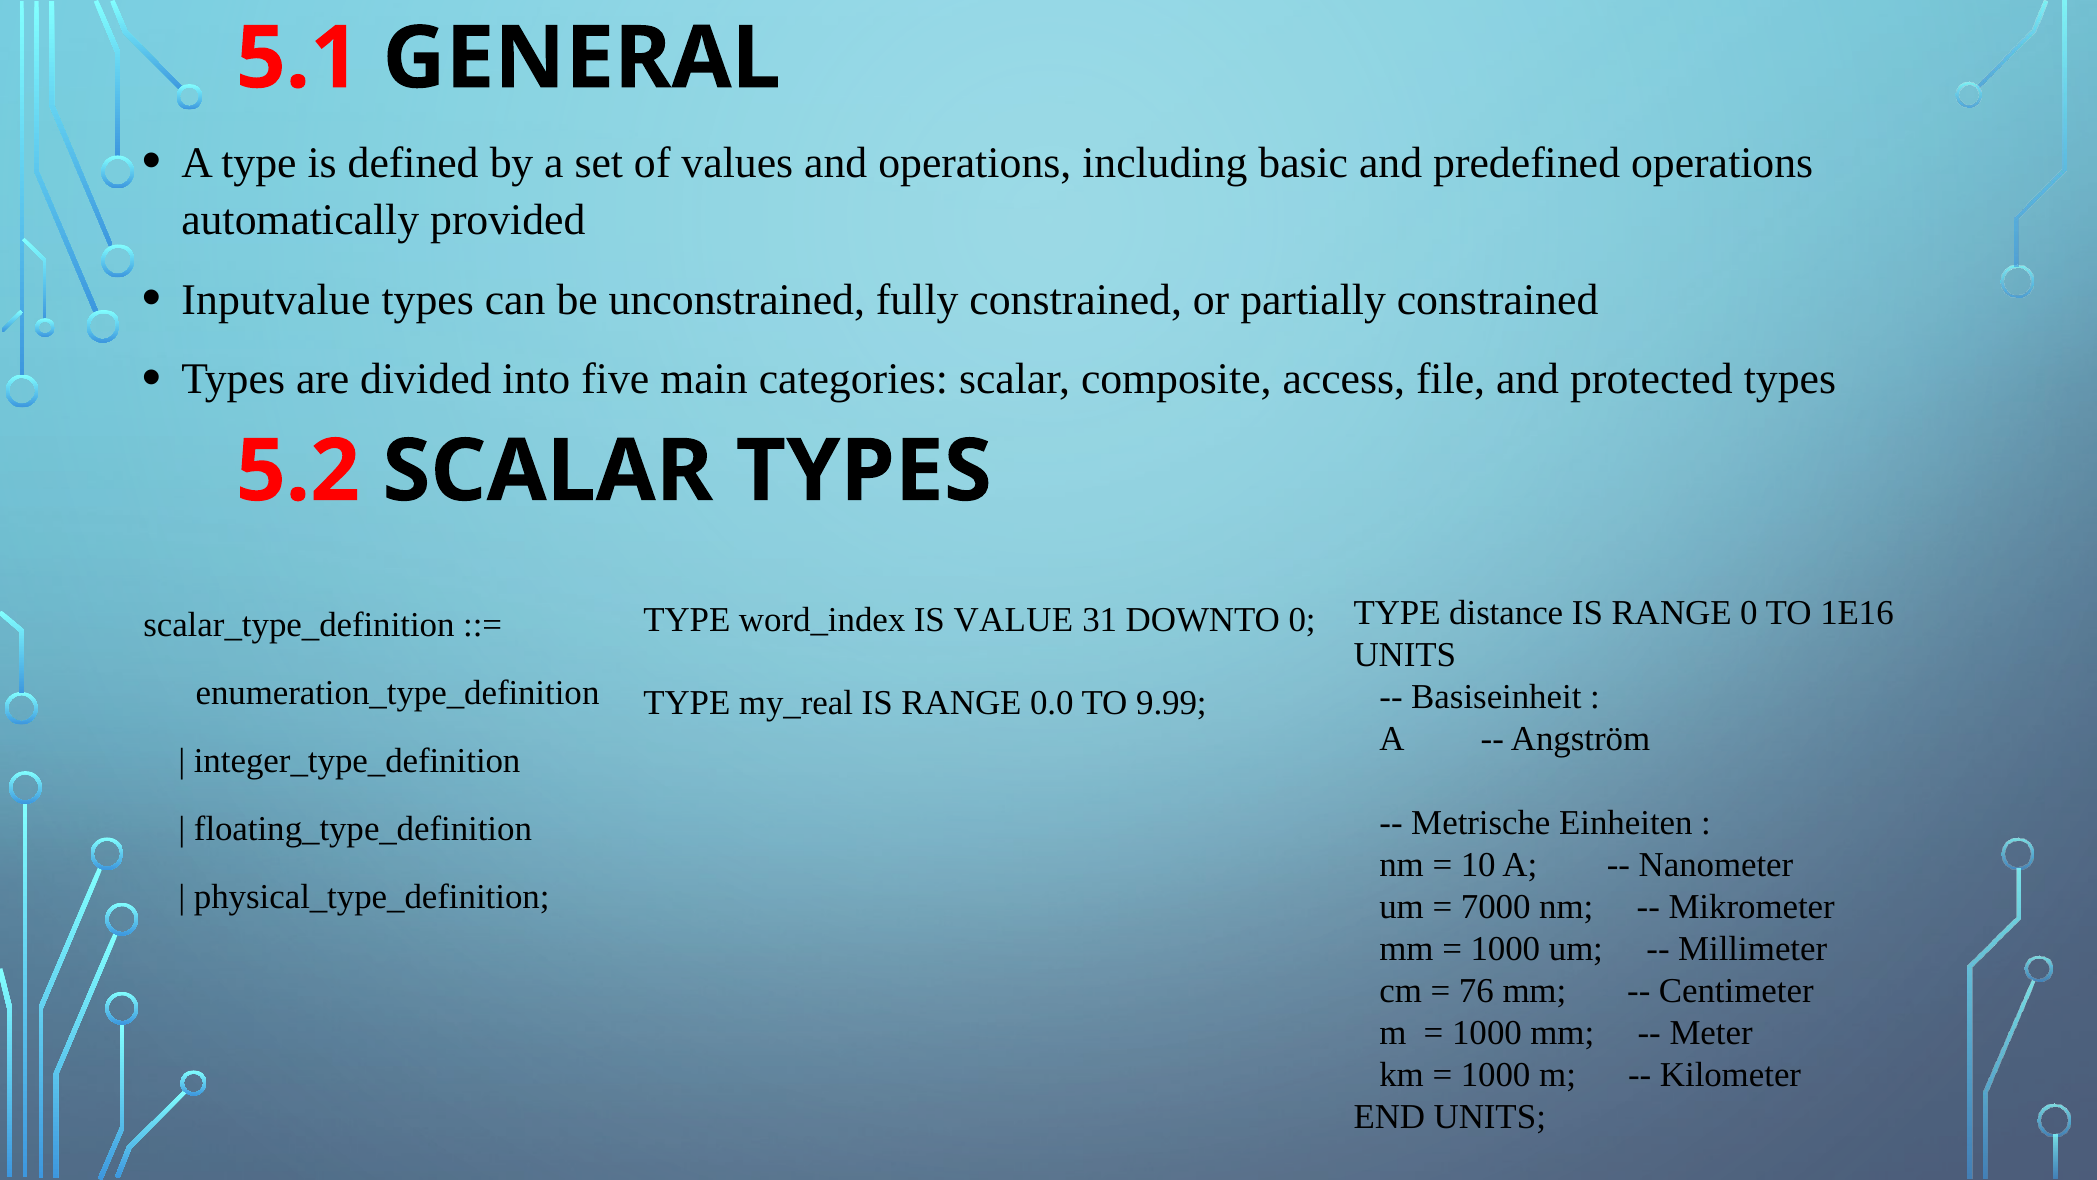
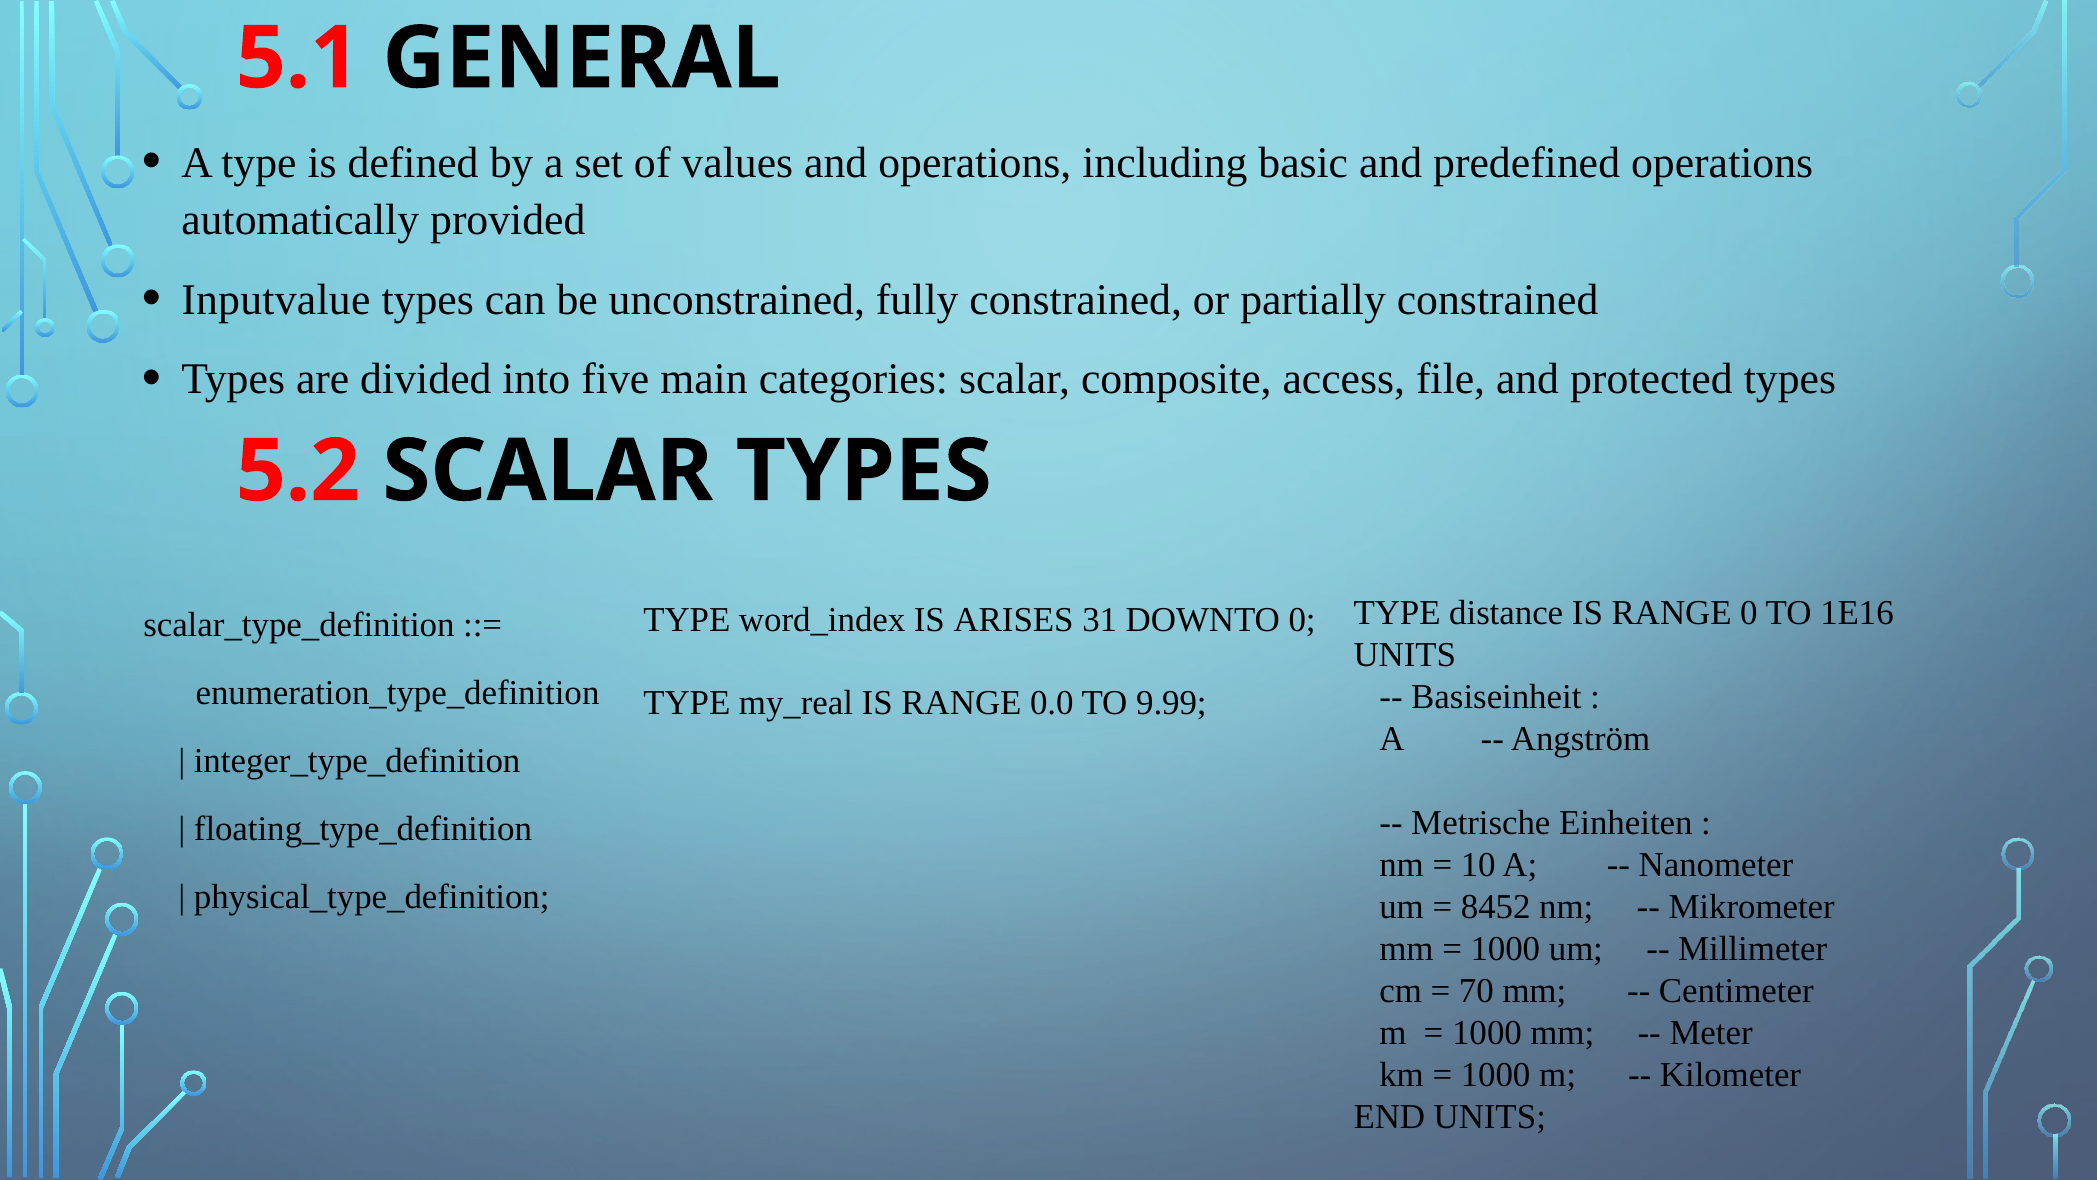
VALUE: VALUE -> ARISES
7000: 7000 -> 8452
76: 76 -> 70
